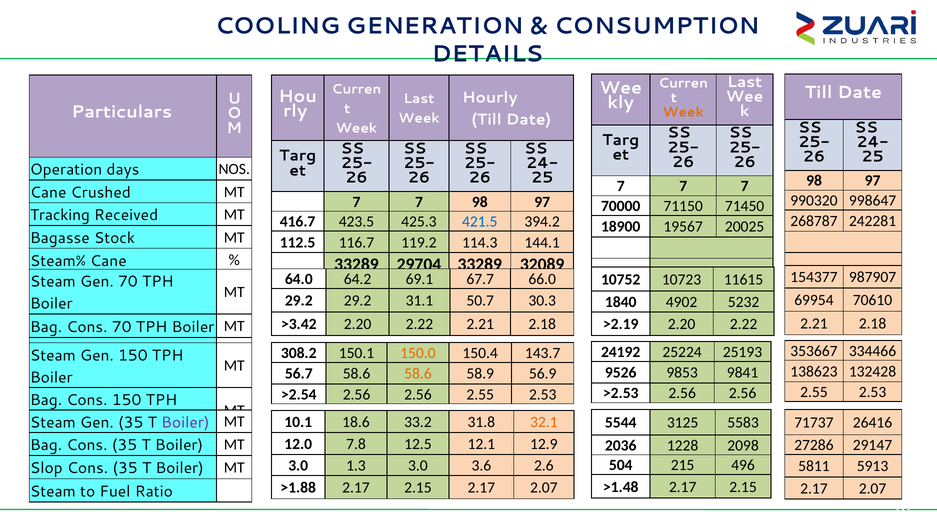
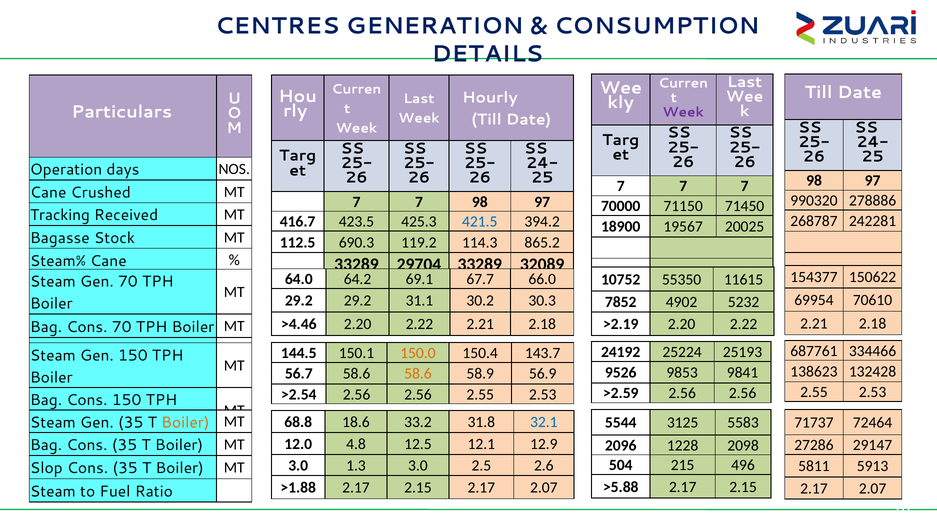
COOLING: COOLING -> CENTRES
Week at (683, 112) colour: orange -> purple
998647: 998647 -> 278886
116.7: 116.7 -> 690.3
144.1: 144.1 -> 865.2
987907: 987907 -> 150622
10723: 10723 -> 55350
50.7: 50.7 -> 30.2
1840: 1840 -> 7852
>3.42: >3.42 -> >4.46
353667: 353667 -> 687761
308.2: 308.2 -> 144.5
>2.53: >2.53 -> >2.59
10.1: 10.1 -> 68.8
32.1 colour: orange -> blue
Boiler at (185, 422) colour: purple -> orange
26416: 26416 -> 72464
7.8: 7.8 -> 4.8
2036: 2036 -> 2096
3.6: 3.6 -> 2.5
>1.48: >1.48 -> >5.88
